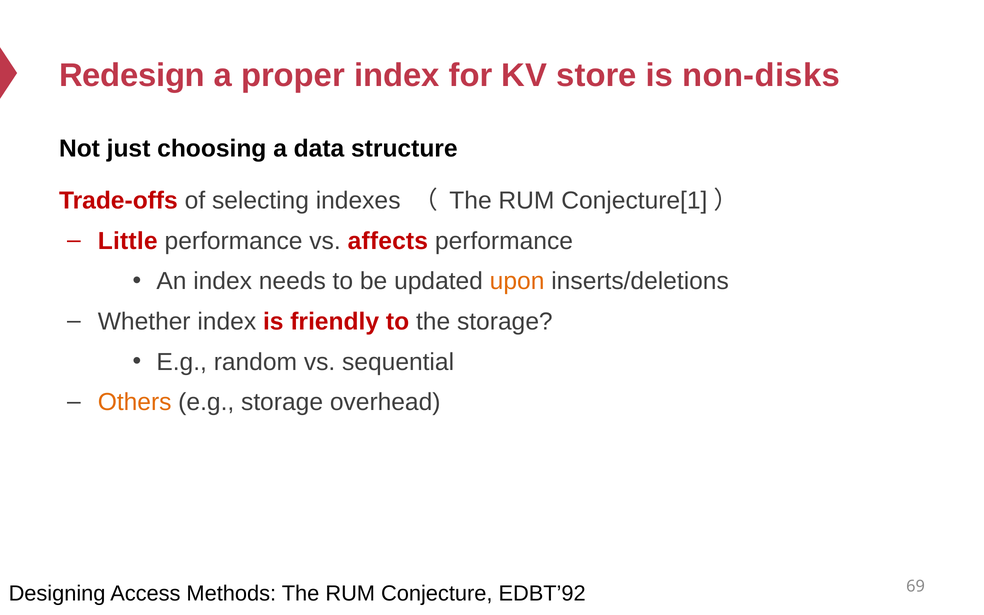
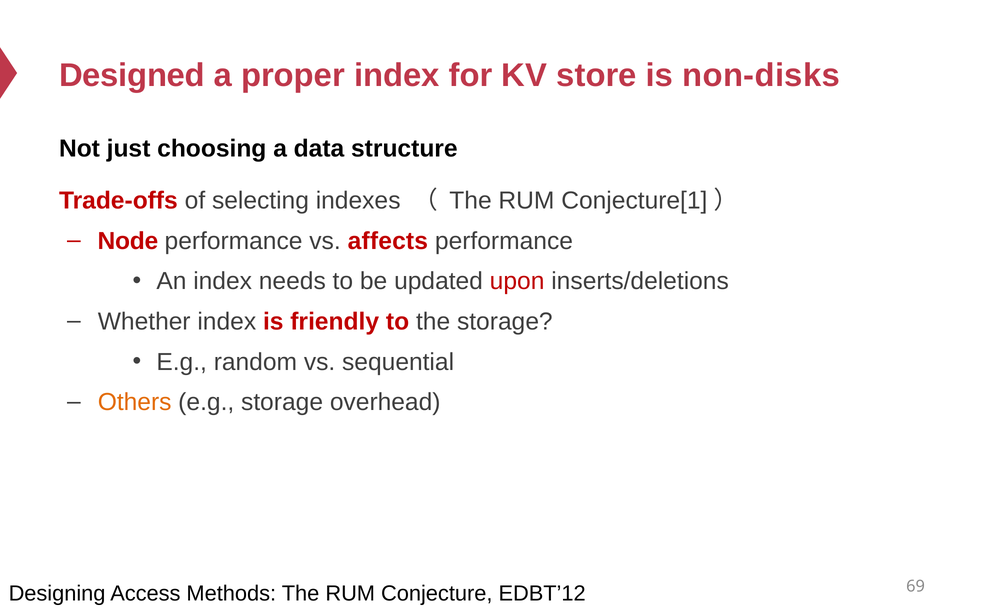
Redesign: Redesign -> Designed
Little: Little -> Node
upon colour: orange -> red
EDBT’92: EDBT’92 -> EDBT’12
